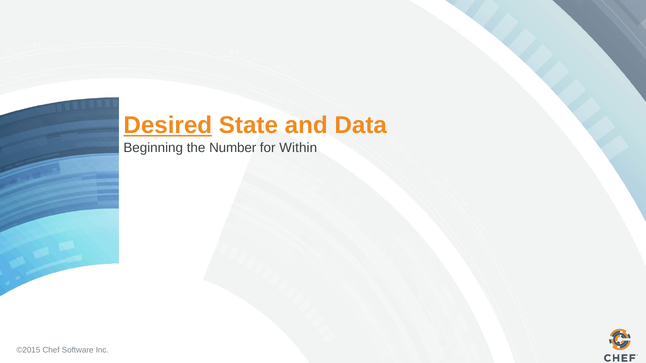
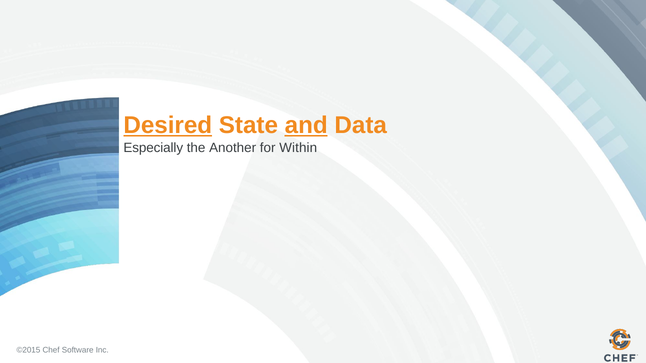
and underline: none -> present
Beginning: Beginning -> Especially
Number: Number -> Another
